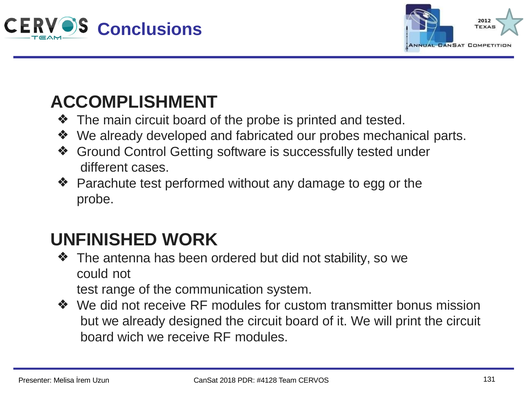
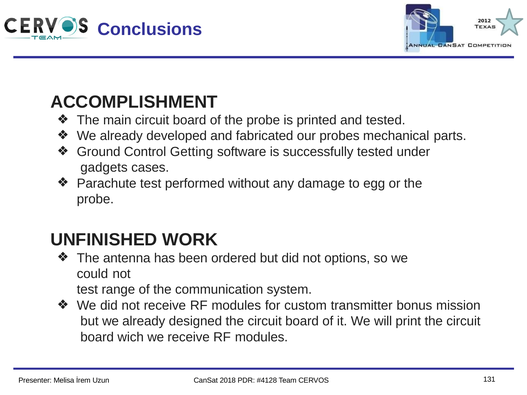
different: different -> gadgets
stability: stability -> options
